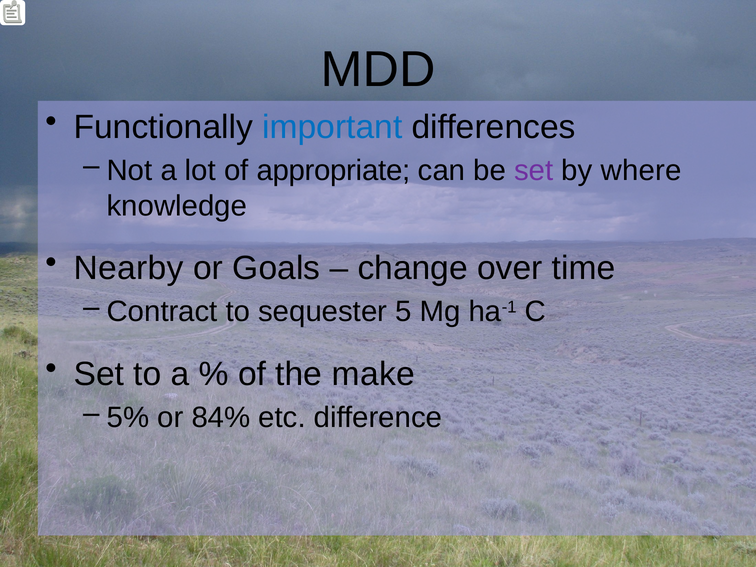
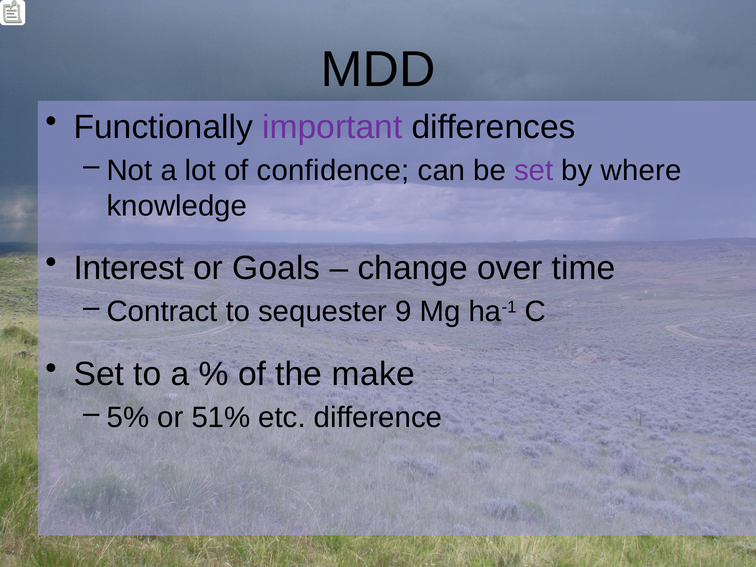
important colour: blue -> purple
appropriate: appropriate -> confidence
Nearby: Nearby -> Interest
5: 5 -> 9
84%: 84% -> 51%
